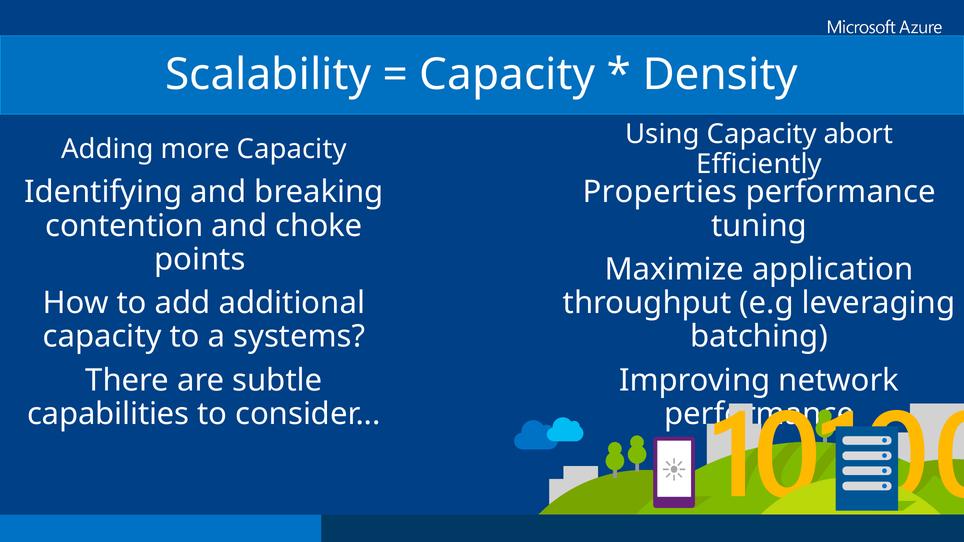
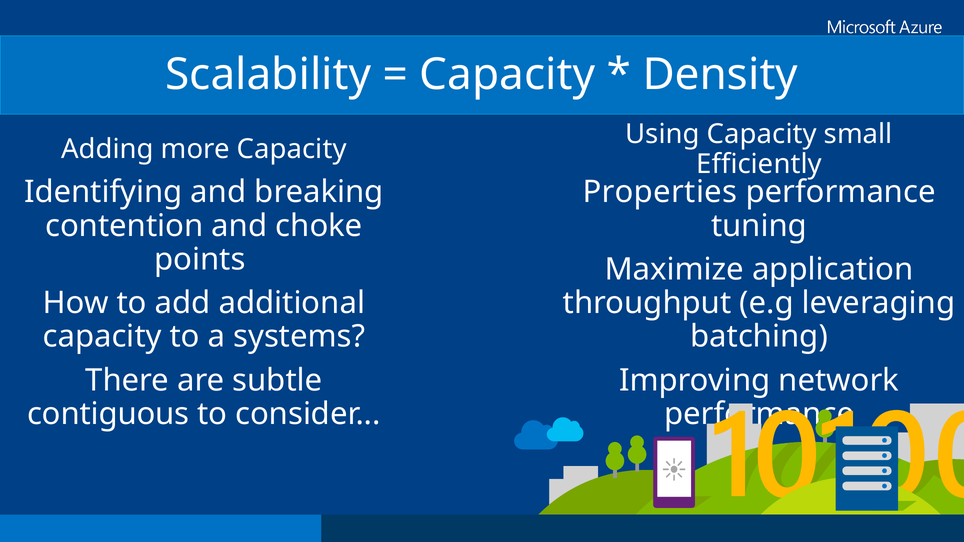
abort: abort -> small
capabilities: capabilities -> contiguous
